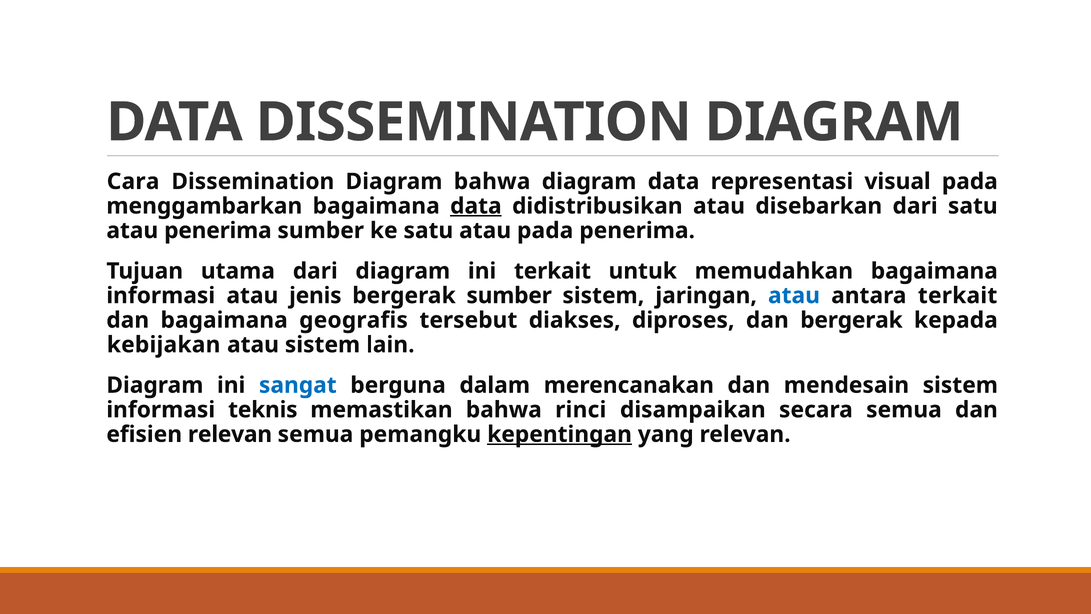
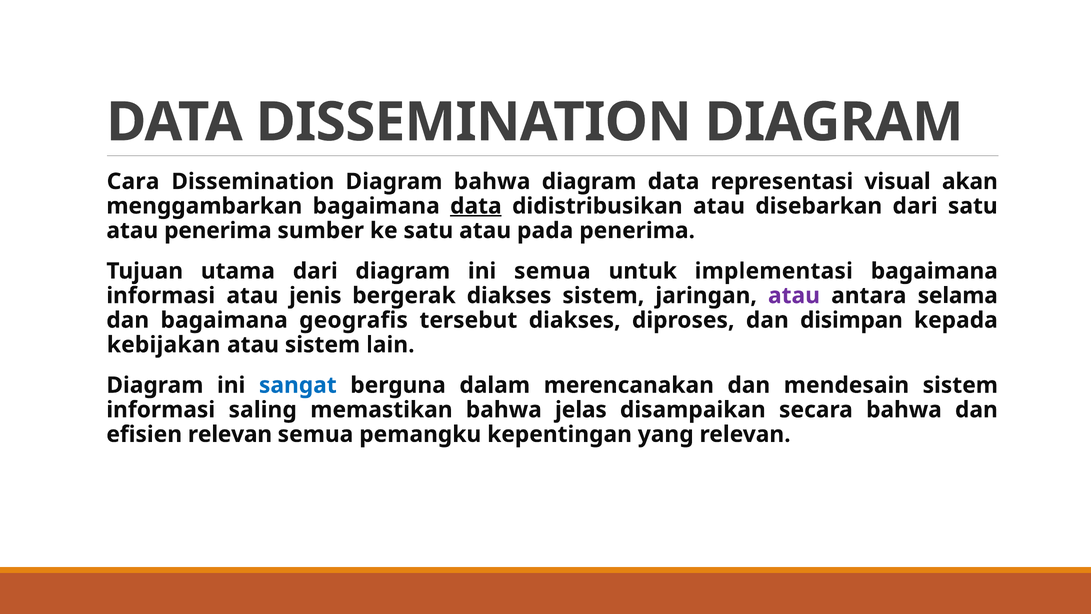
visual pada: pada -> akan
ini terkait: terkait -> semua
memudahkan: memudahkan -> implementasi
bergerak sumber: sumber -> diakses
atau at (794, 296) colour: blue -> purple
antara terkait: terkait -> selama
dan bergerak: bergerak -> disimpan
teknis: teknis -> saling
rinci: rinci -> jelas
secara semua: semua -> bahwa
kepentingan underline: present -> none
